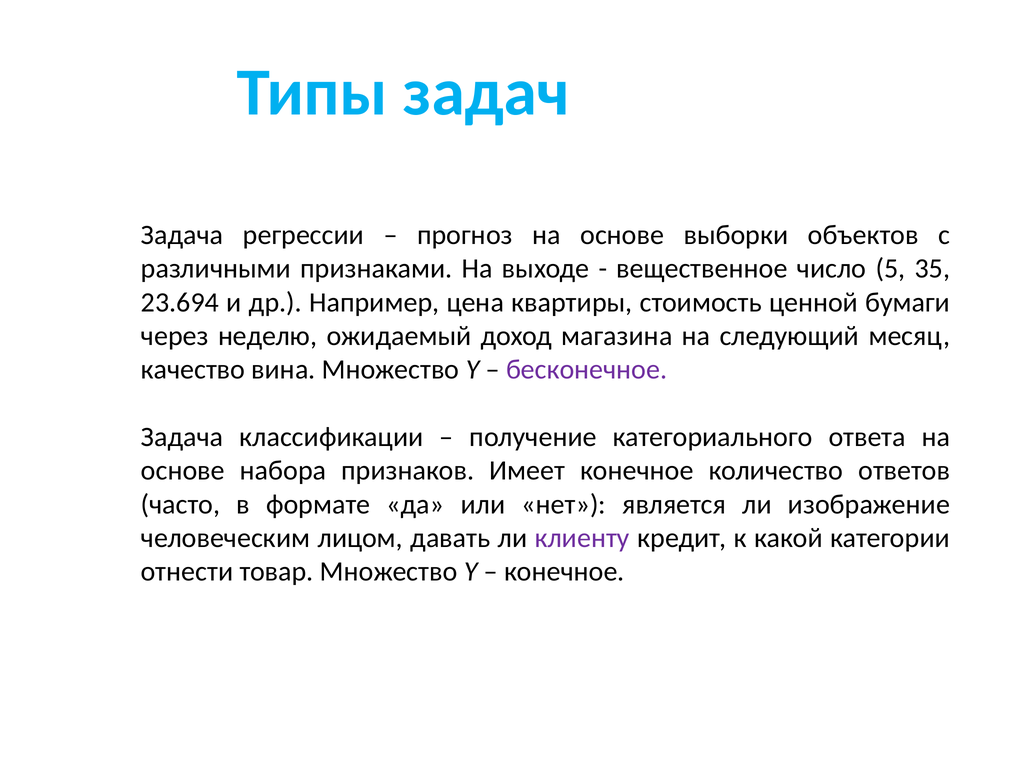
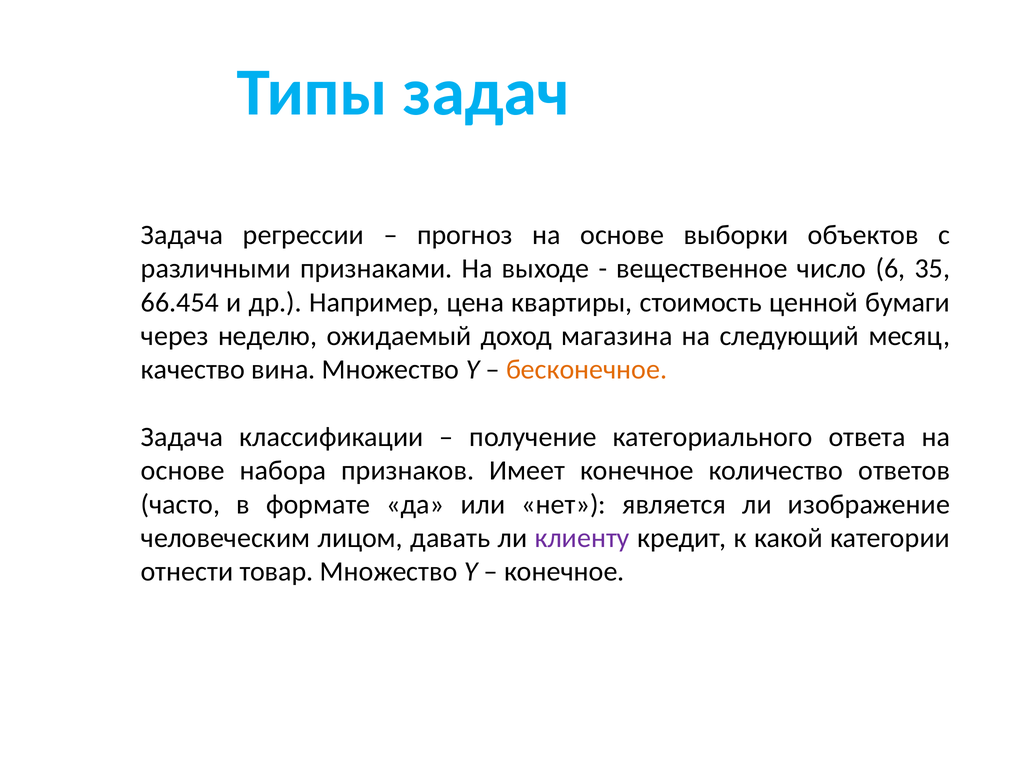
5: 5 -> 6
23.694: 23.694 -> 66.454
бесконечное colour: purple -> orange
